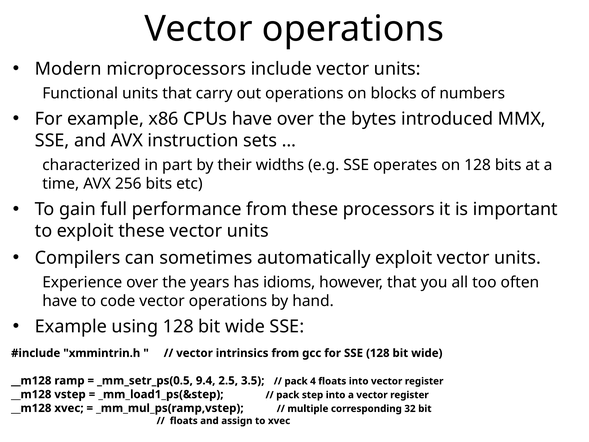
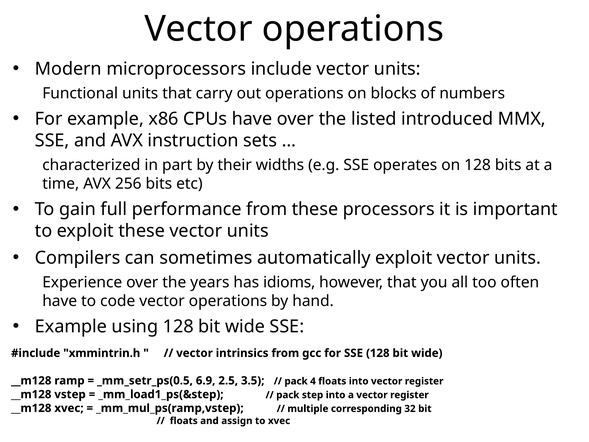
bytes: bytes -> listed
9.4: 9.4 -> 6.9
